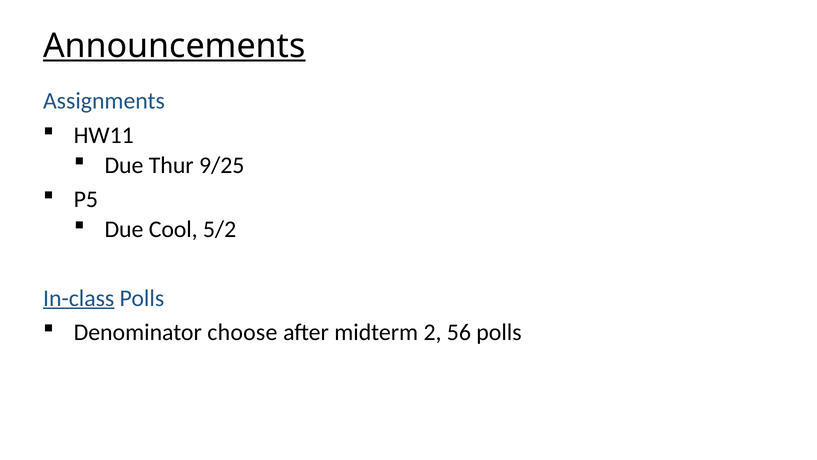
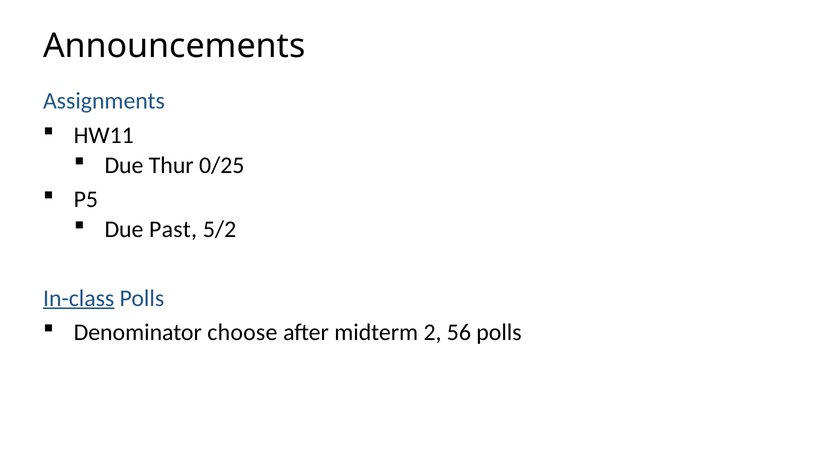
Announcements underline: present -> none
9/25: 9/25 -> 0/25
Cool: Cool -> Past
